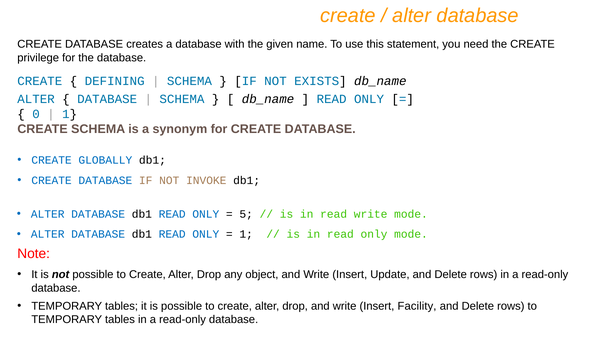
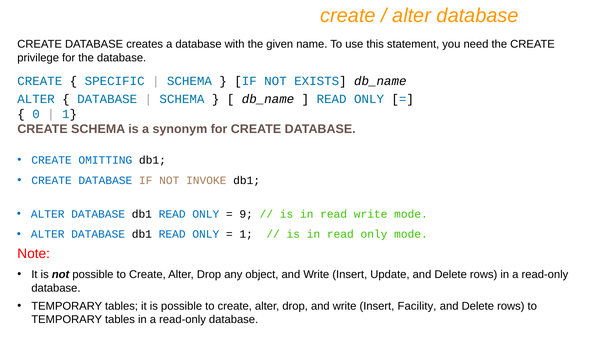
DEFINING: DEFINING -> SPECIFIC
GLOBALLY: GLOBALLY -> OMITTING
5: 5 -> 9
